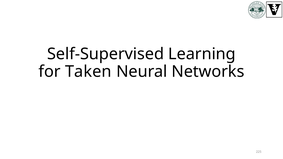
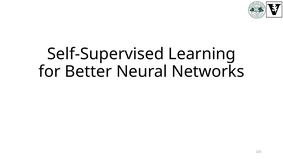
Taken: Taken -> Better
